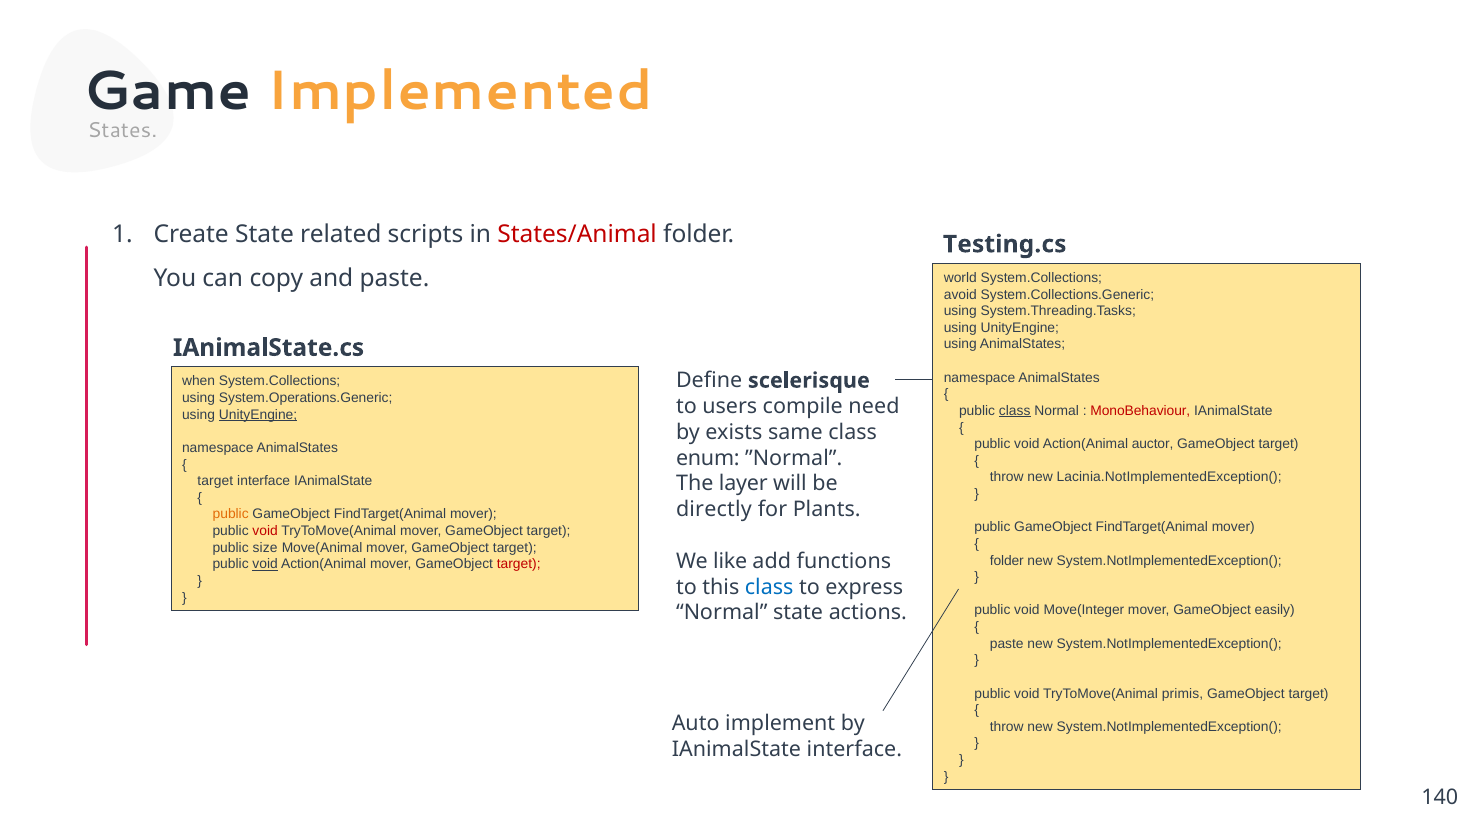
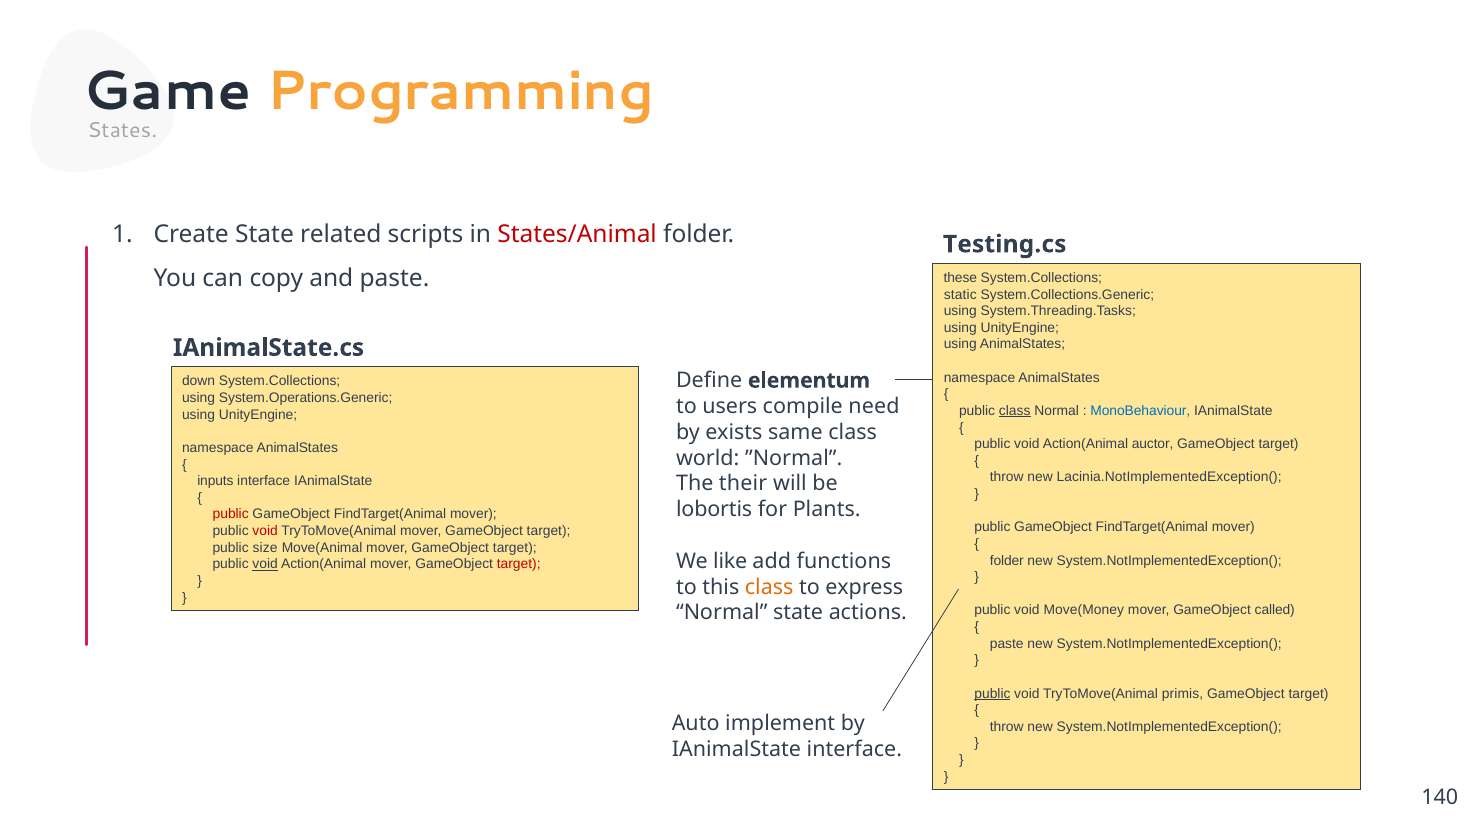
Implemented: Implemented -> Programming
world: world -> these
avoid: avoid -> static
scelerisque: scelerisque -> elementum
when: when -> down
MonoBehaviour colour: red -> blue
UnityEngine at (258, 415) underline: present -> none
enum: enum -> world
target at (215, 481): target -> inputs
layer: layer -> their
directly: directly -> lobortis
public at (231, 514) colour: orange -> red
class at (769, 587) colour: blue -> orange
Move(Integer: Move(Integer -> Move(Money
easily: easily -> called
public at (992, 694) underline: none -> present
